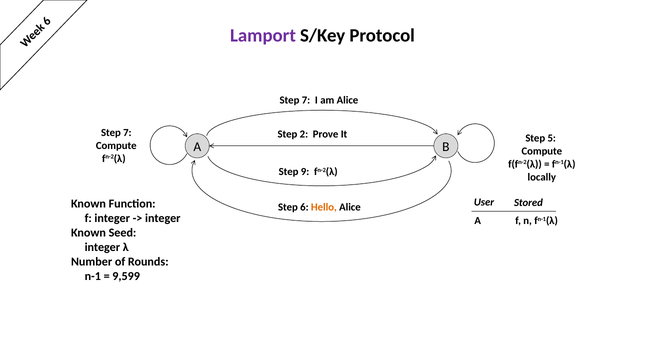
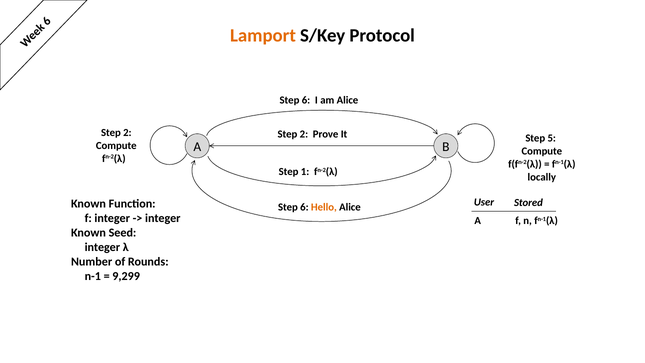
Lamport colour: purple -> orange
7 at (306, 100): 7 -> 6
7 at (127, 133): 7 -> 2
9: 9 -> 1
9,599: 9,599 -> 9,299
